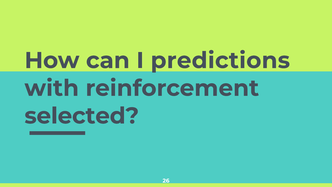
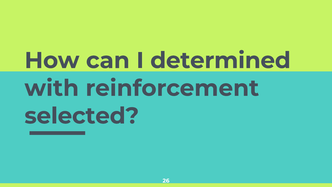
predictions: predictions -> determined
